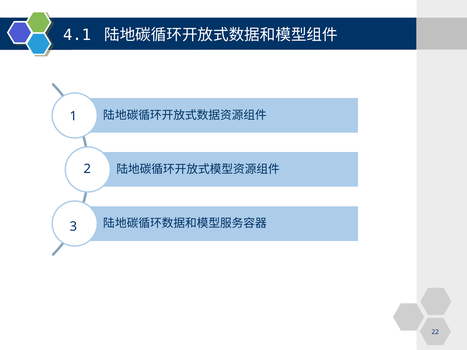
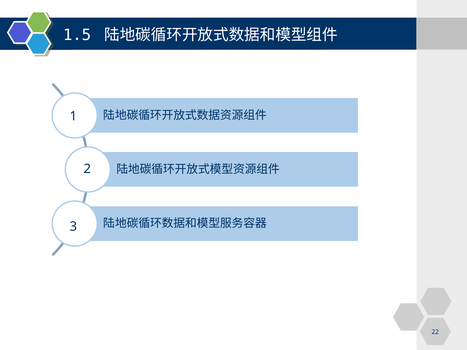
4.1: 4.1 -> 1.5
